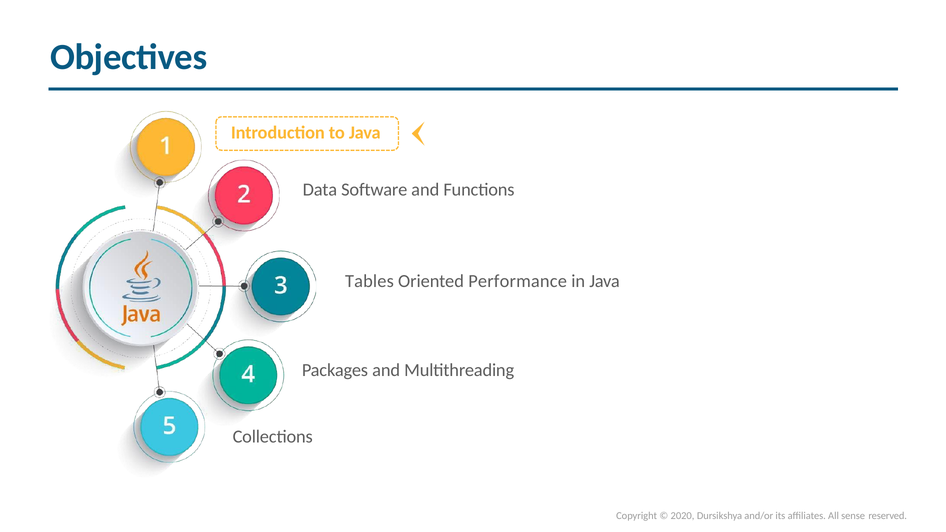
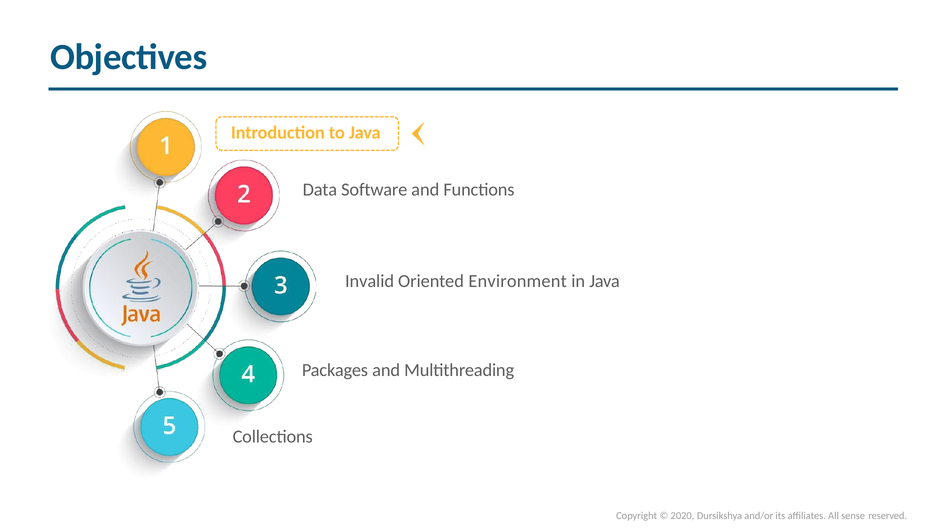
Tables: Tables -> Invalid
Performance: Performance -> Environment
